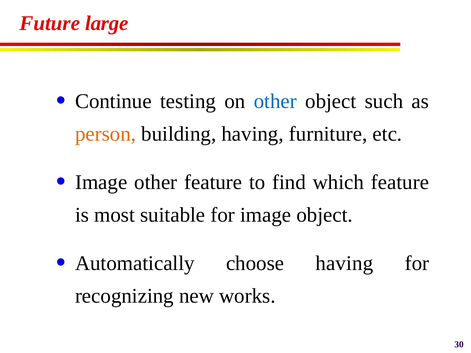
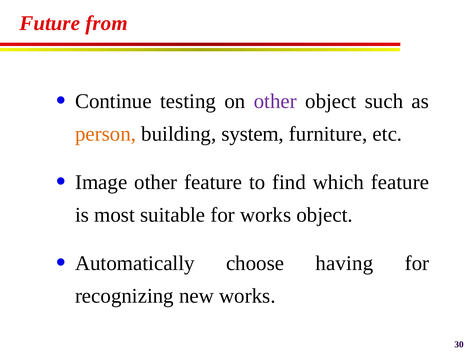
large: large -> from
other at (275, 101) colour: blue -> purple
building having: having -> system
for image: image -> works
